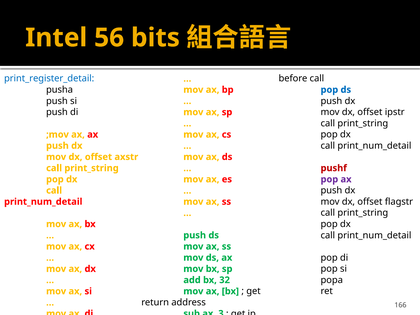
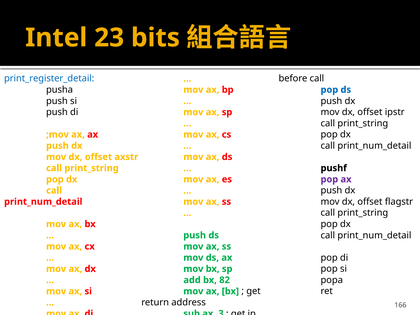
56: 56 -> 23
pushf colour: red -> black
32: 32 -> 82
